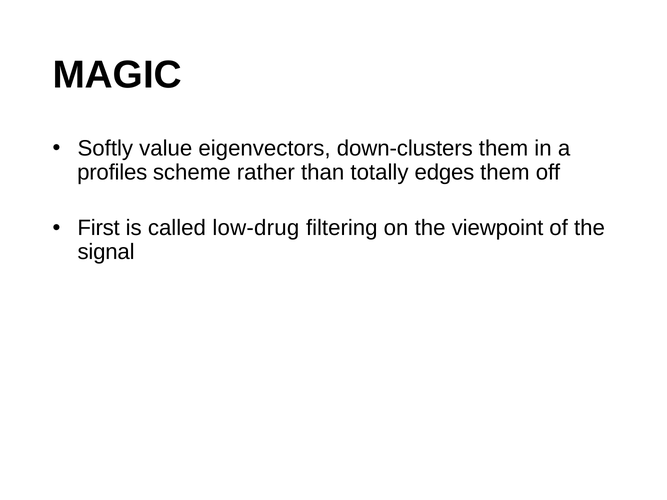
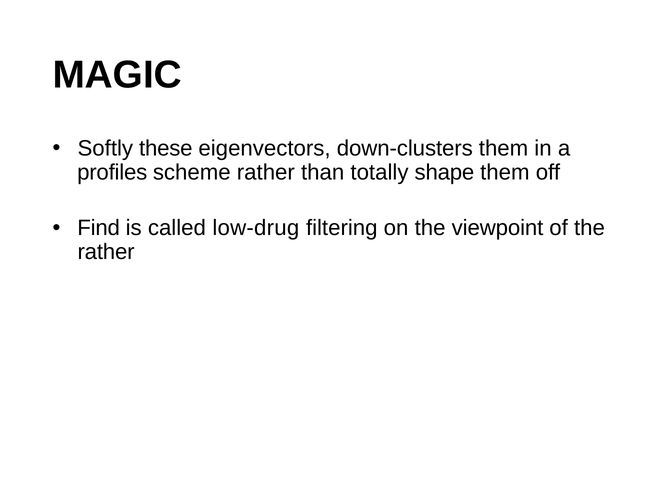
value: value -> these
edges: edges -> shape
First: First -> Find
signal at (106, 252): signal -> rather
